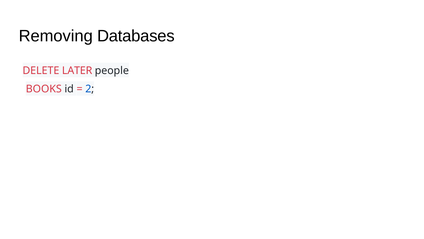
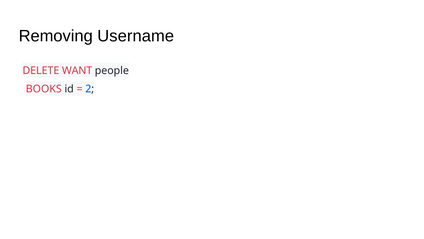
Databases: Databases -> Username
LATER: LATER -> WANT
